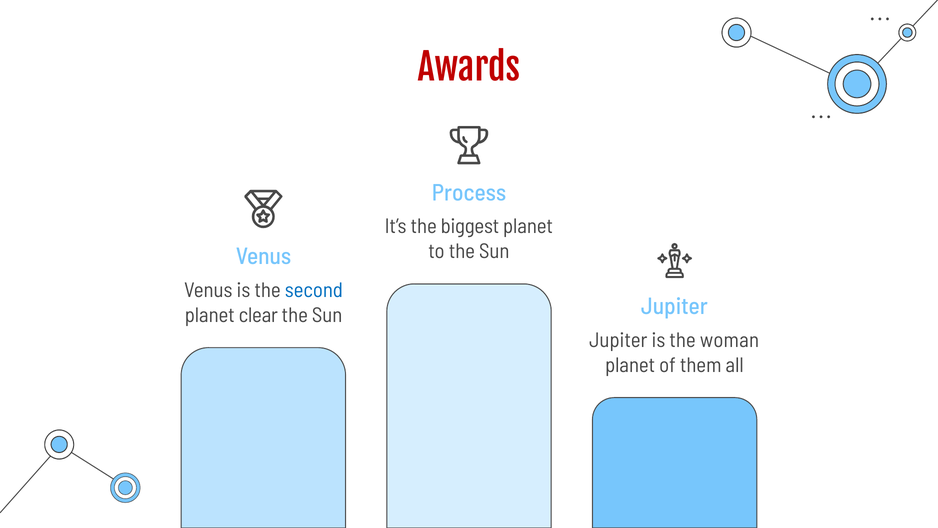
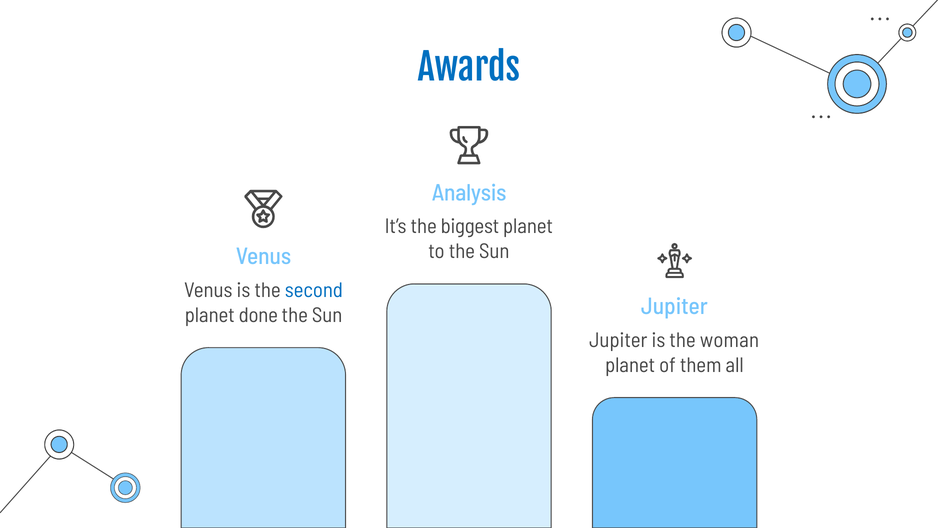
Awards colour: red -> blue
Process: Process -> Analysis
clear: clear -> done
